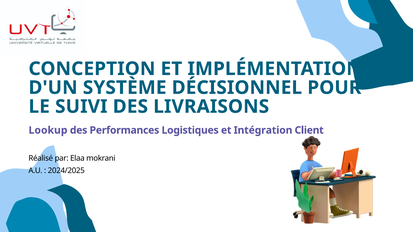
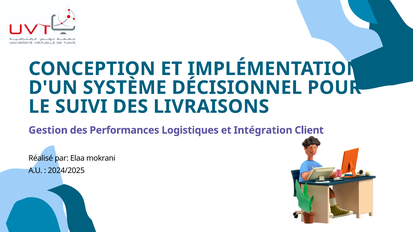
Lookup: Lookup -> Gestion
